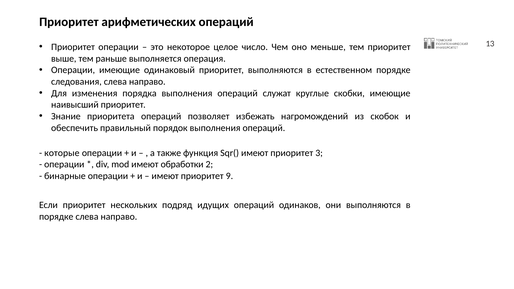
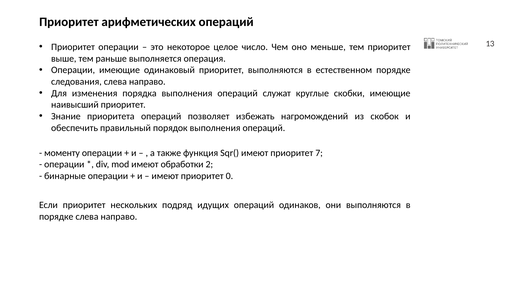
которые: которые -> моменту
3: 3 -> 7
9: 9 -> 0
